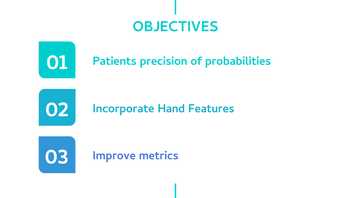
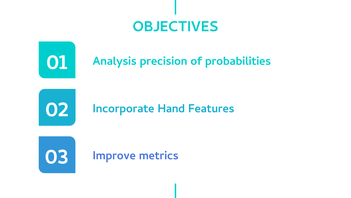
Patients: Patients -> Analysis
